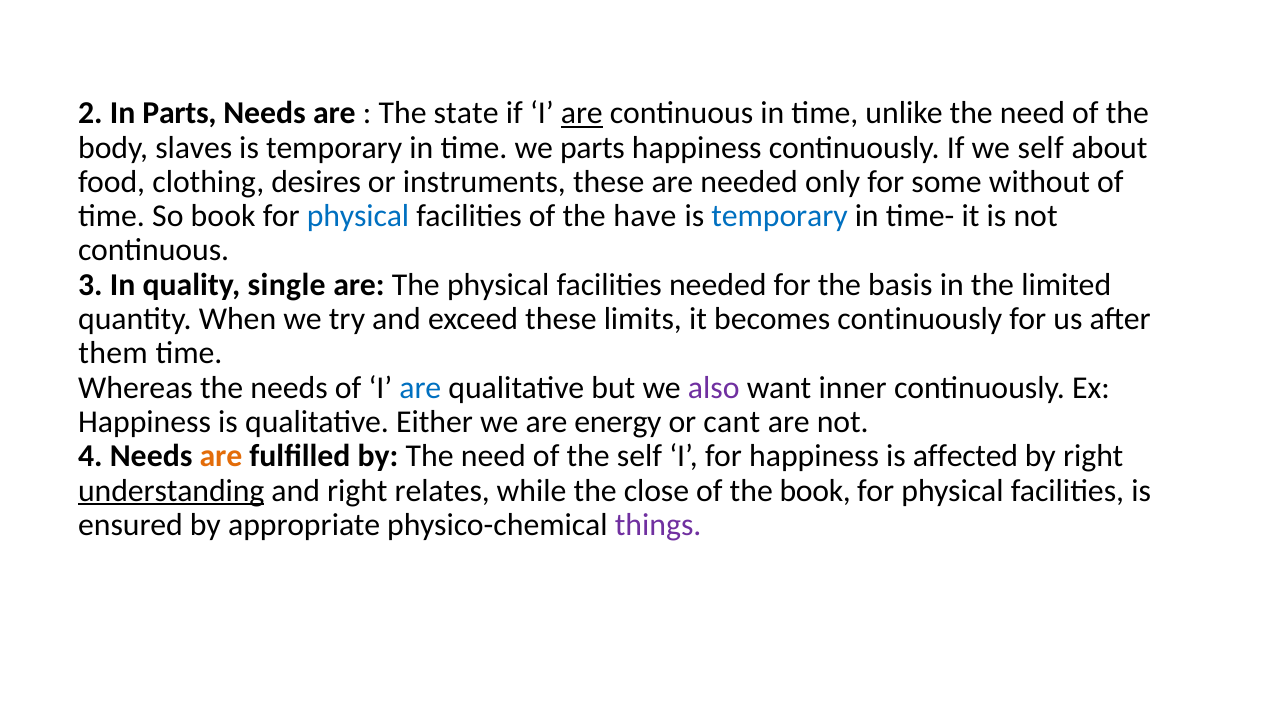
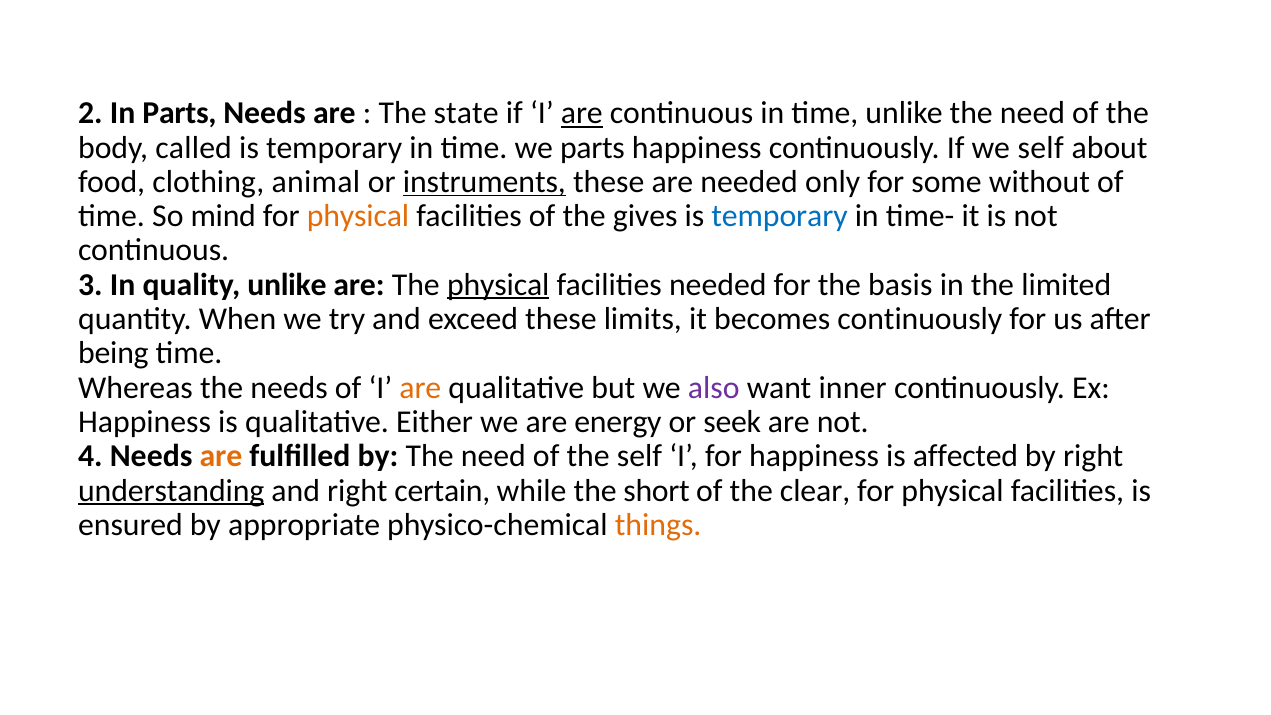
slaves: slaves -> called
desires: desires -> animal
instruments underline: none -> present
So book: book -> mind
physical at (358, 216) colour: blue -> orange
have: have -> gives
quality single: single -> unlike
physical at (498, 285) underline: none -> present
them: them -> being
are at (420, 388) colour: blue -> orange
cant: cant -> seek
relates: relates -> certain
close: close -> short
the book: book -> clear
things colour: purple -> orange
